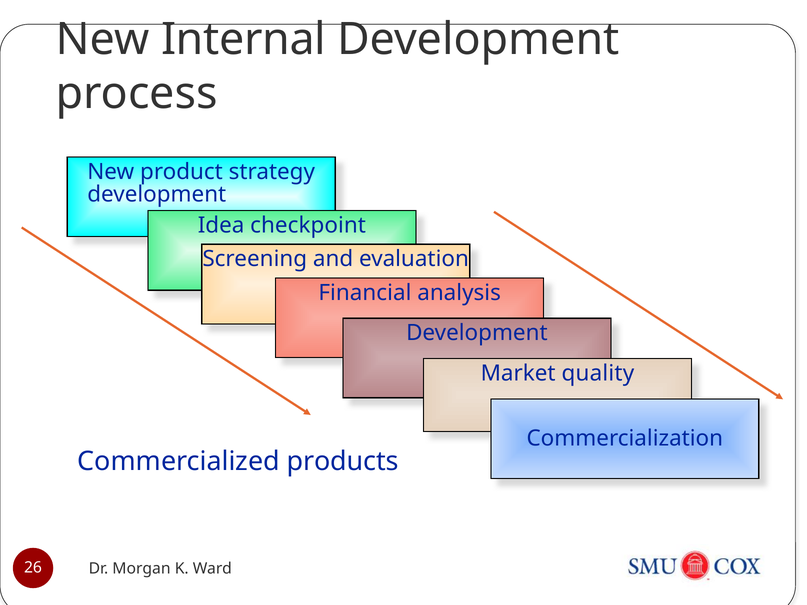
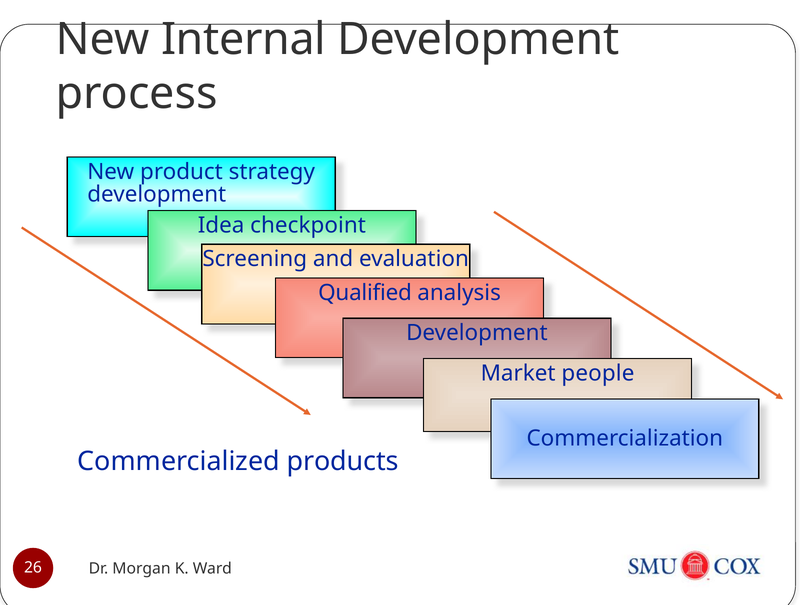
Financial: Financial -> Qualified
quality: quality -> people
